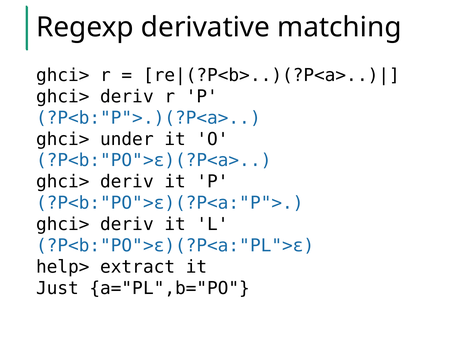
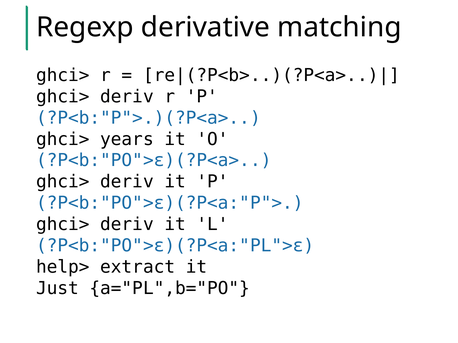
under: under -> years
